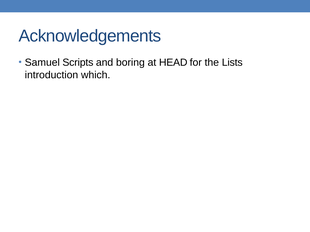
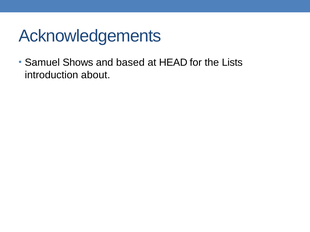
Scripts: Scripts -> Shows
boring: boring -> based
which: which -> about
